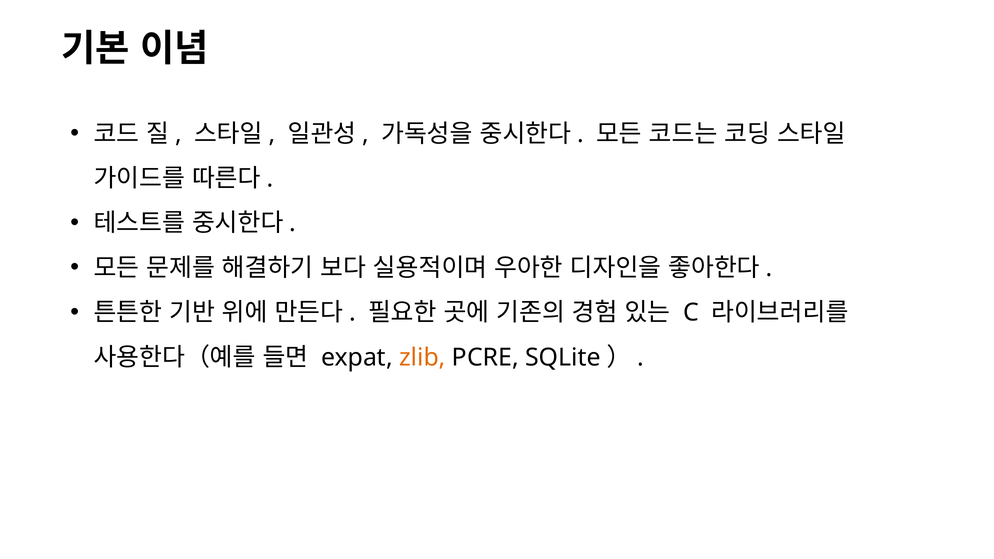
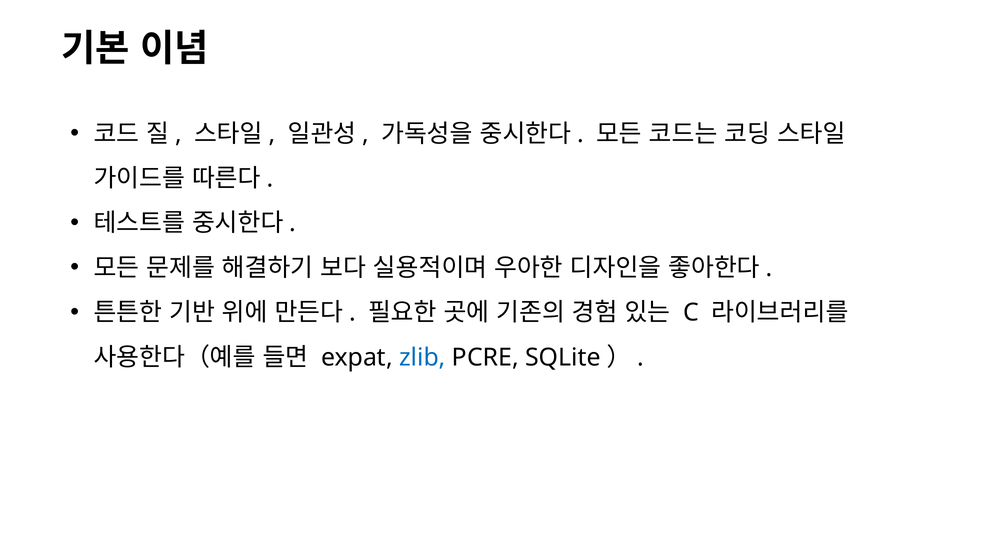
zlib colour: orange -> blue
